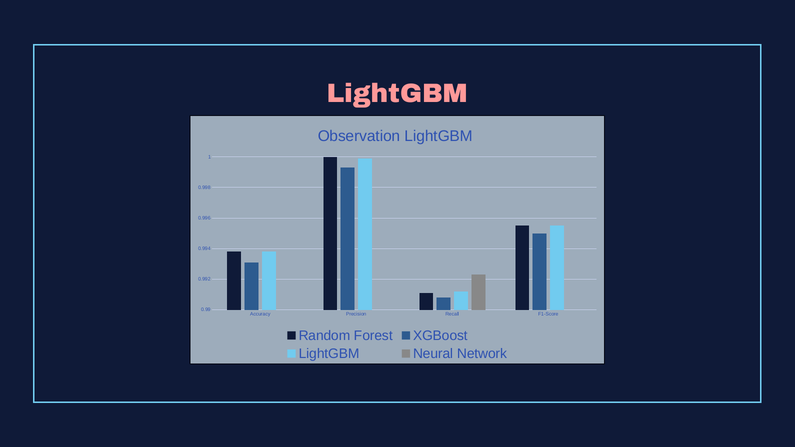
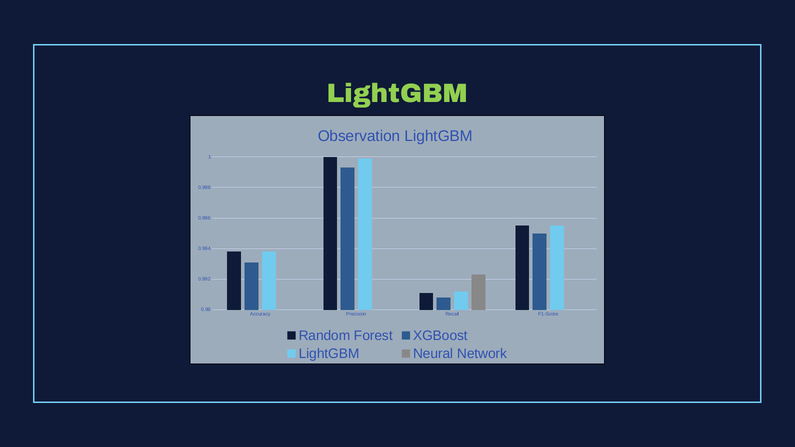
LightGBM at (397, 93) colour: pink -> light green
